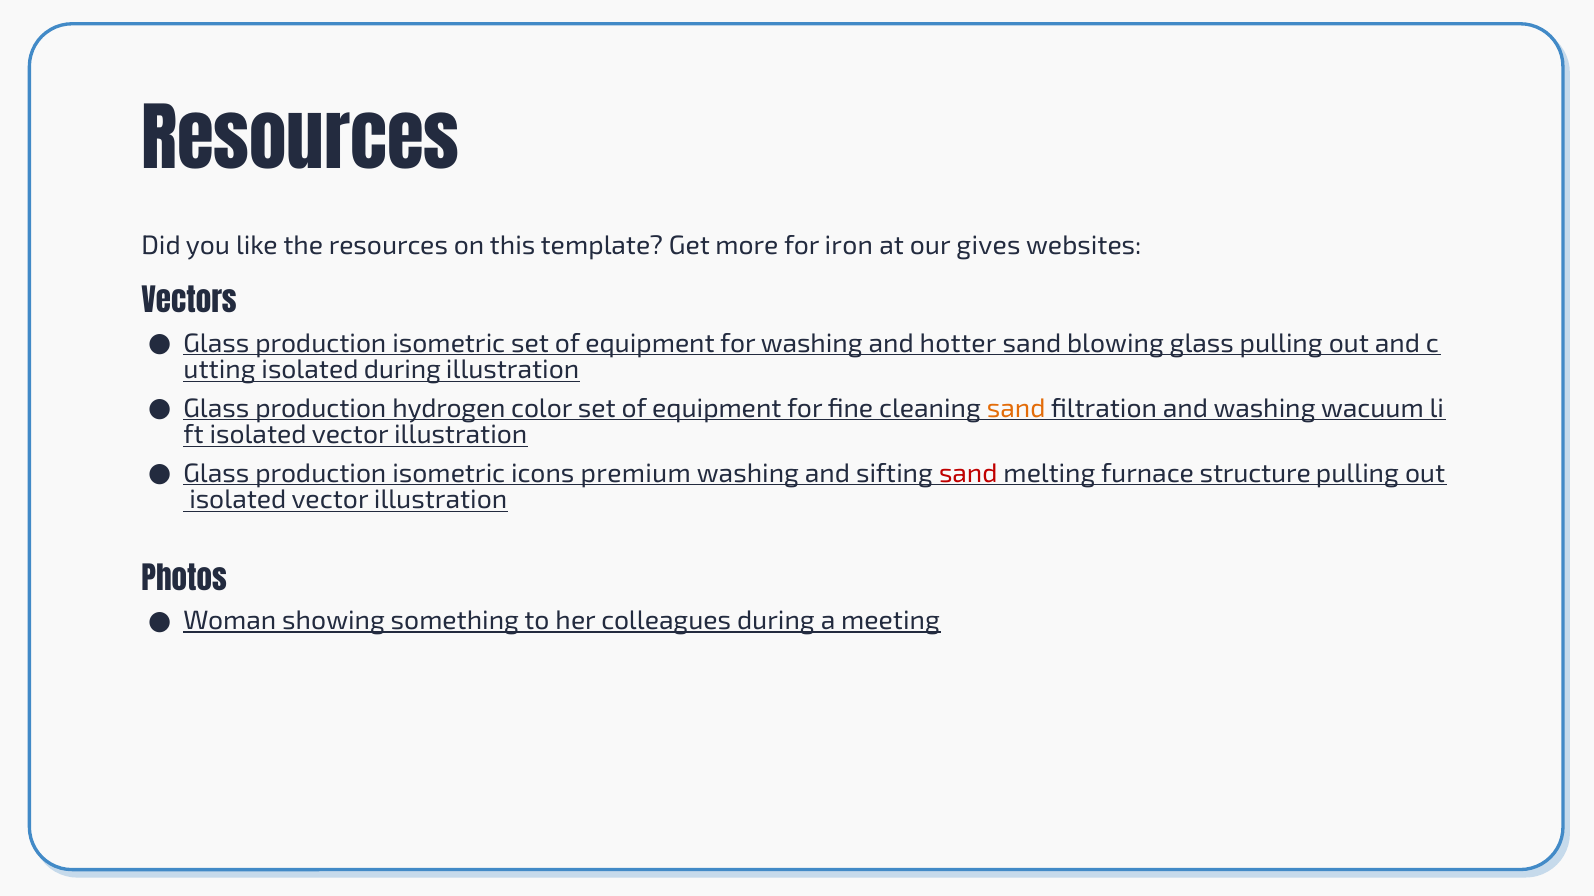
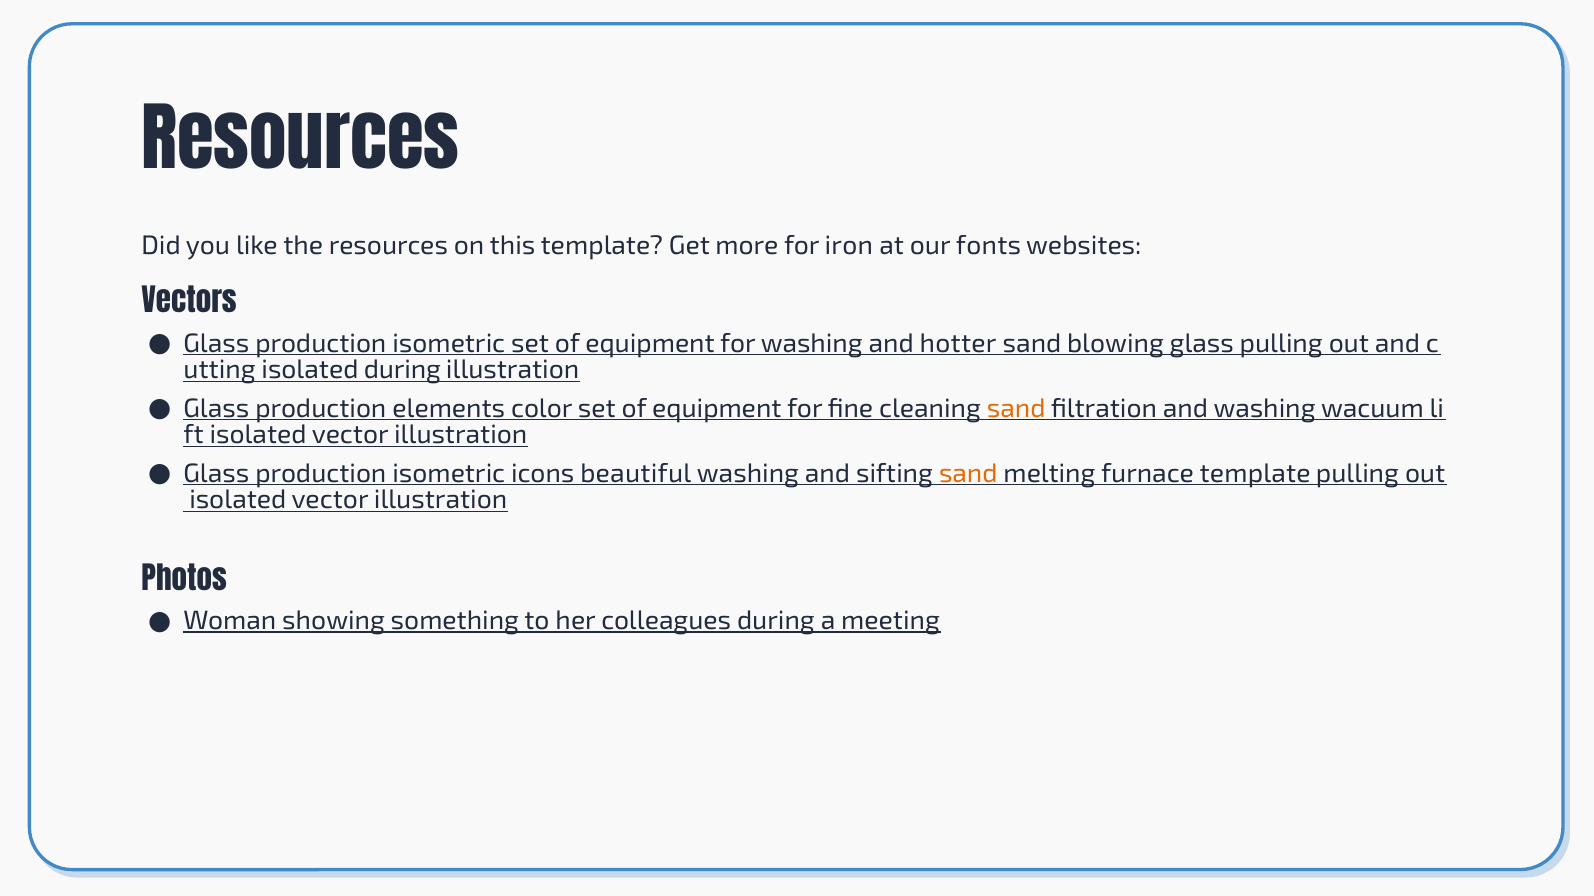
gives: gives -> fonts
hydrogen: hydrogen -> elements
premium: premium -> beautiful
sand at (968, 474) colour: red -> orange
furnace structure: structure -> template
